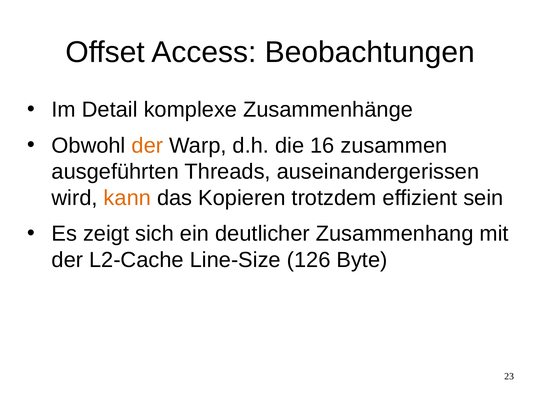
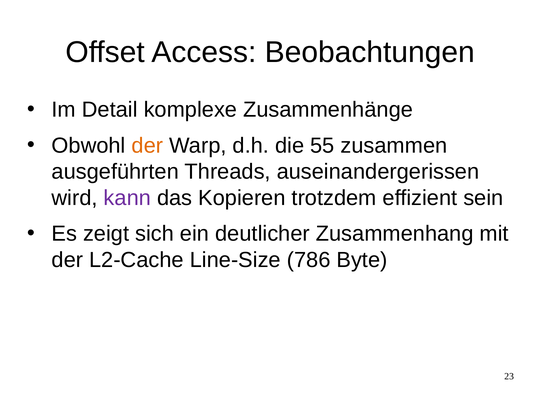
16: 16 -> 55
kann colour: orange -> purple
126: 126 -> 786
